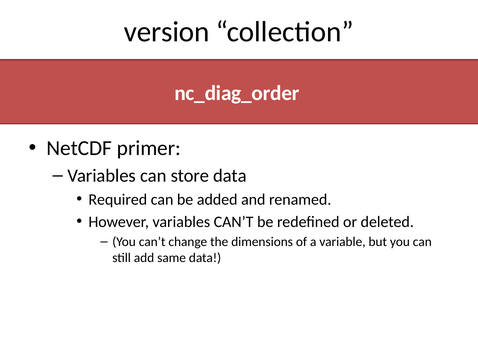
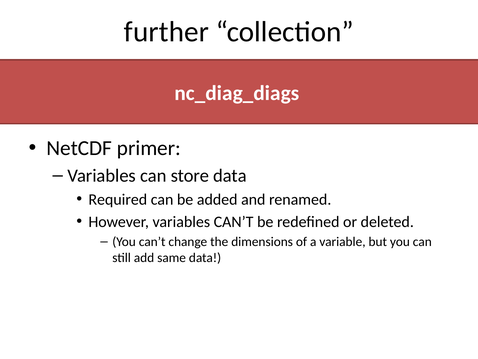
version: version -> further
nc_diag_order: nc_diag_order -> nc_diag_diags
